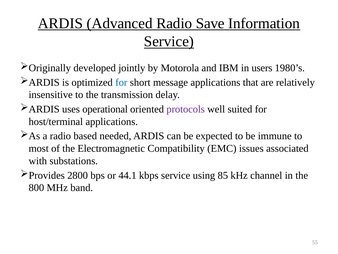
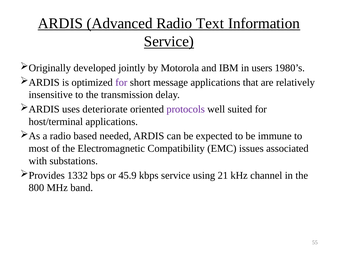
Save: Save -> Text
for at (121, 82) colour: blue -> purple
operational: operational -> deteriorate
2800: 2800 -> 1332
44.1: 44.1 -> 45.9
85: 85 -> 21
